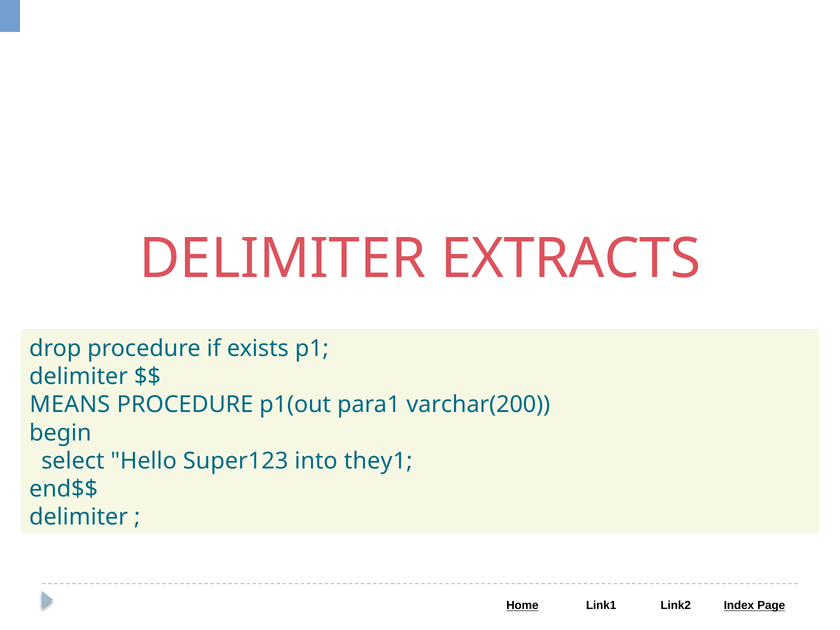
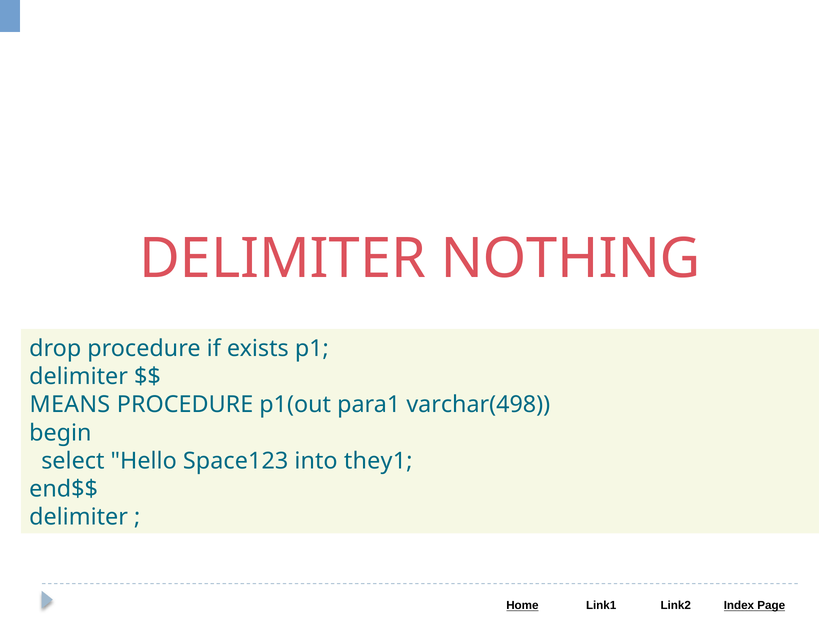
EXTRACTS: EXTRACTS -> NOTHING
varchar(200: varchar(200 -> varchar(498
Super123: Super123 -> Space123
